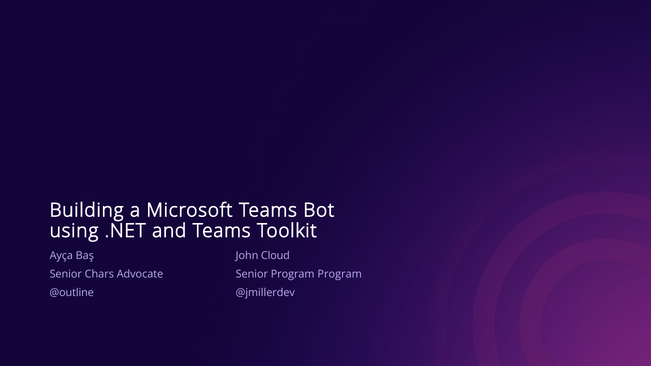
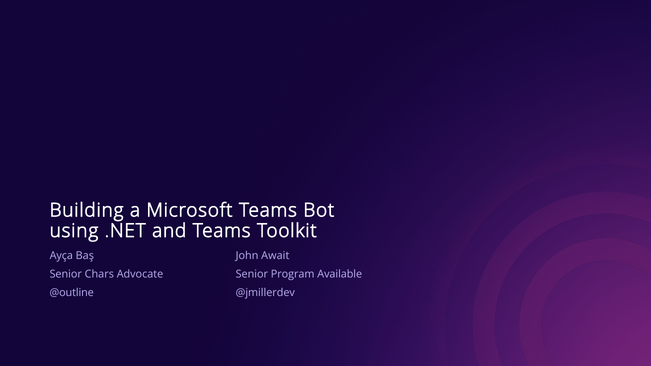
Cloud: Cloud -> Await
Program Program: Program -> Available
